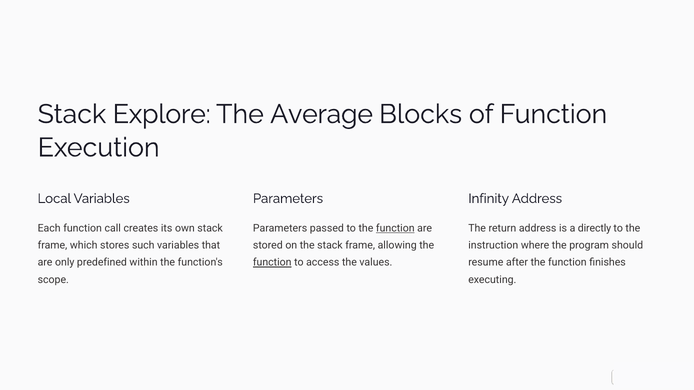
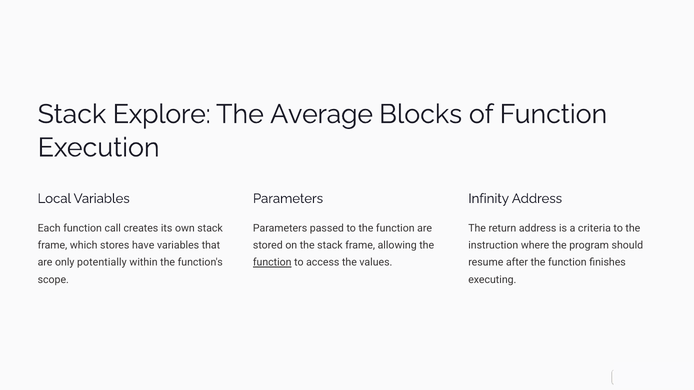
function at (395, 228) underline: present -> none
directly: directly -> criteria
such: such -> have
predefined: predefined -> potentially
